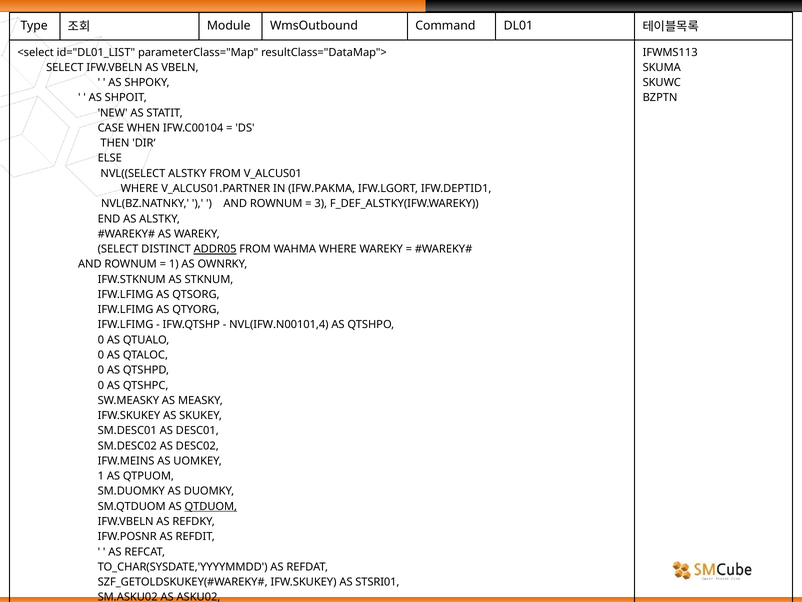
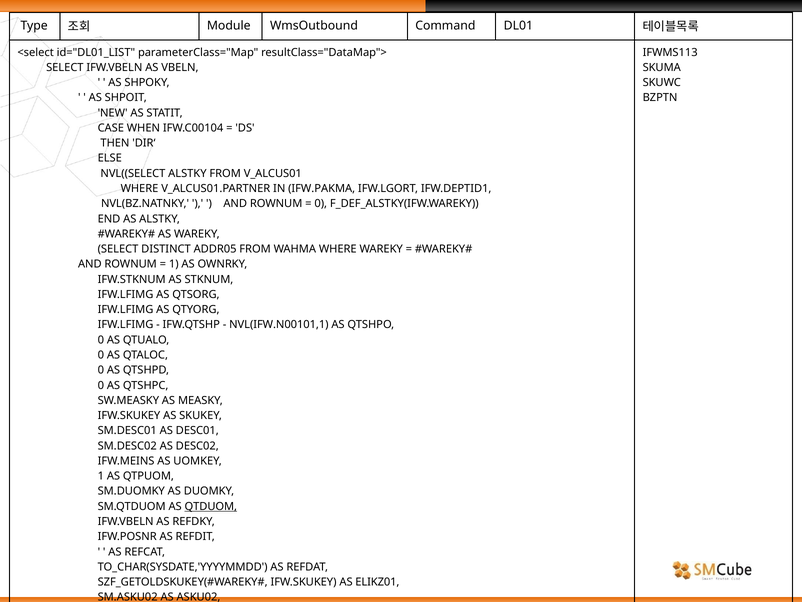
3 at (321, 204): 3 -> 0
ADDR05 underline: present -> none
NVL(IFW.N00101,4: NVL(IFW.N00101,4 -> NVL(IFW.N00101,1
STSRI01: STSRI01 -> ELIKZ01
